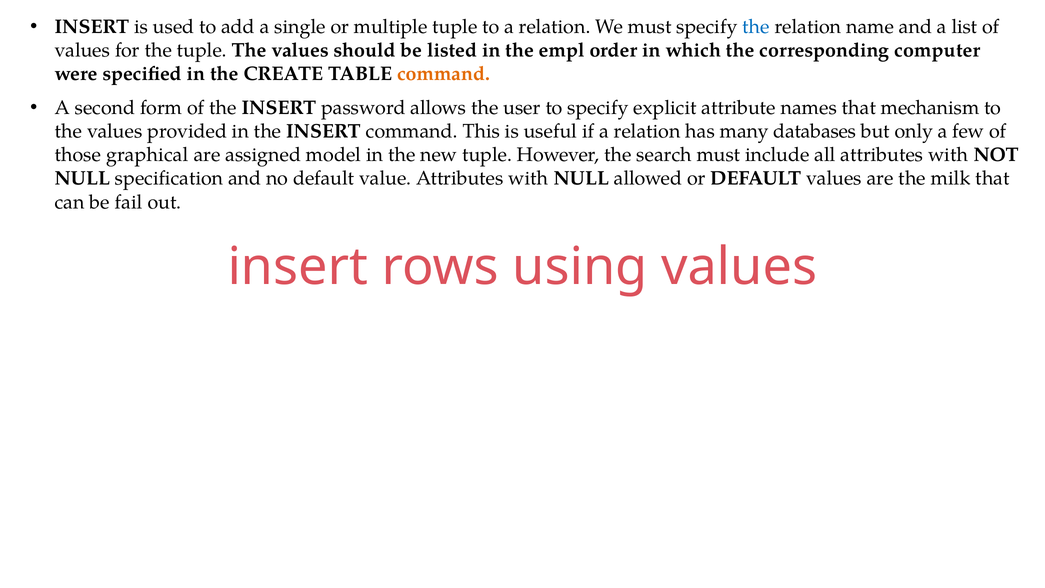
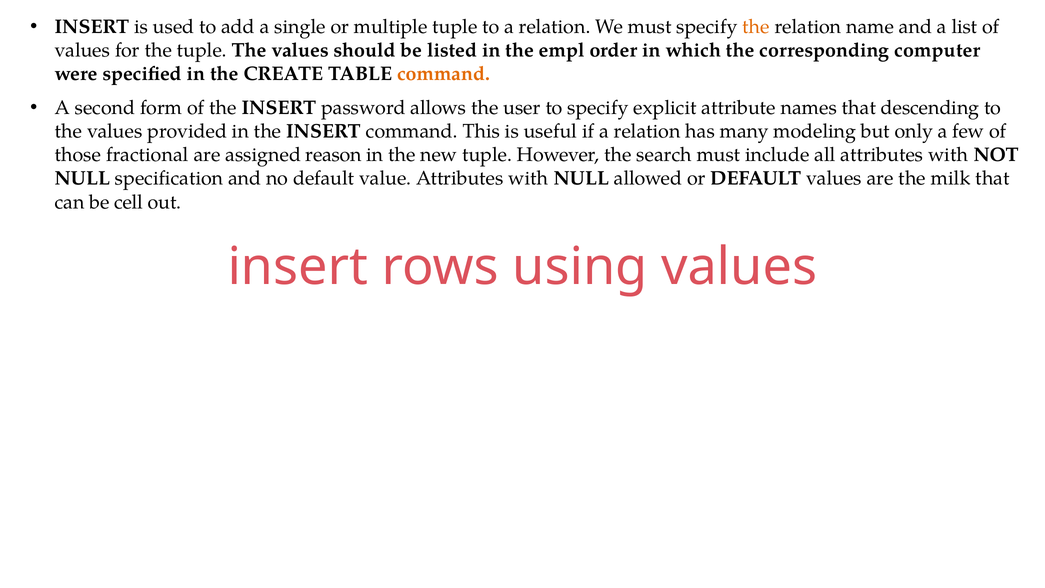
the at (756, 27) colour: blue -> orange
mechanism: mechanism -> descending
databases: databases -> modeling
graphical: graphical -> fractional
model: model -> reason
fail: fail -> cell
